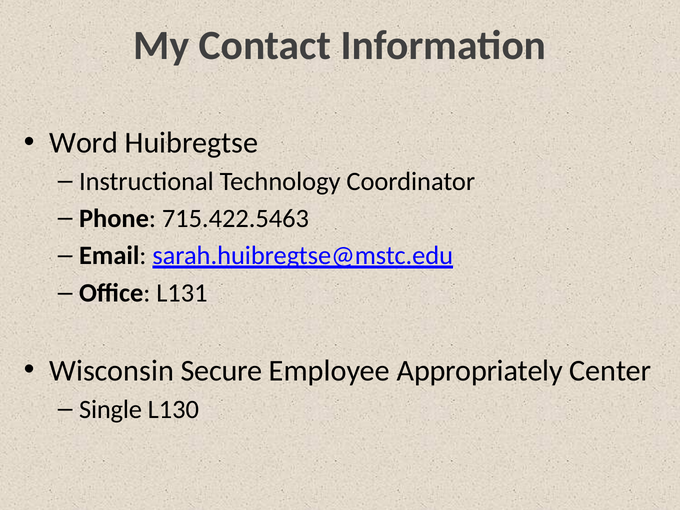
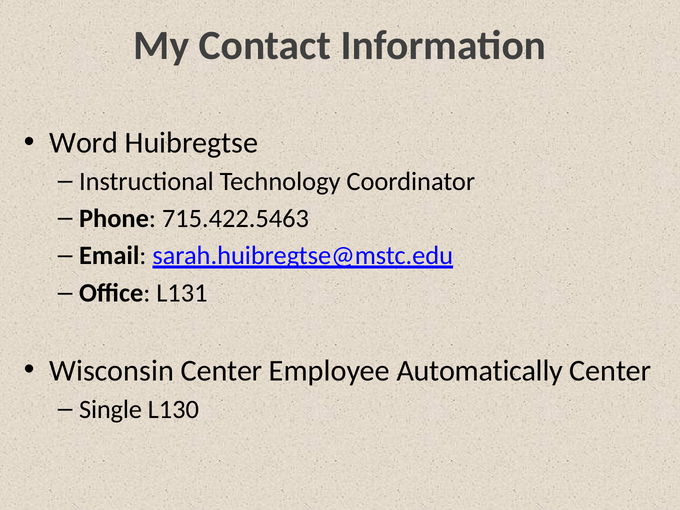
Wisconsin Secure: Secure -> Center
Appropriately: Appropriately -> Automatically
